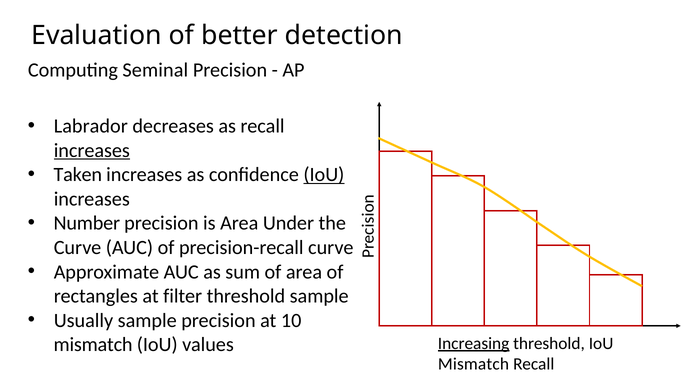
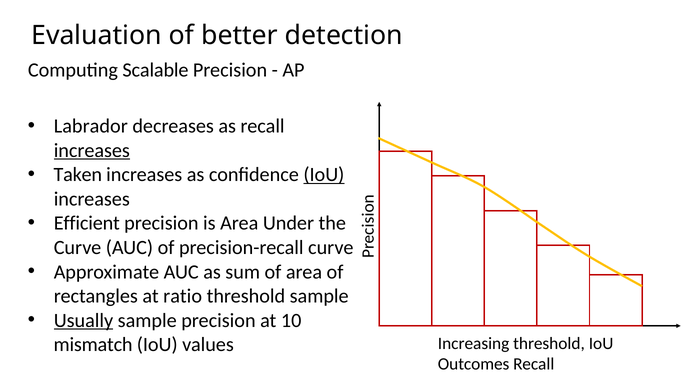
Seminal: Seminal -> Scalable
Number: Number -> Efficient
filter: filter -> ratio
Usually underline: none -> present
Increasing underline: present -> none
Mismatch at (473, 364): Mismatch -> Outcomes
